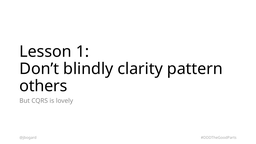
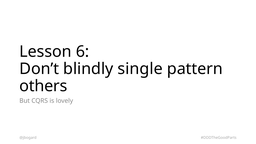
1: 1 -> 6
clarity: clarity -> single
